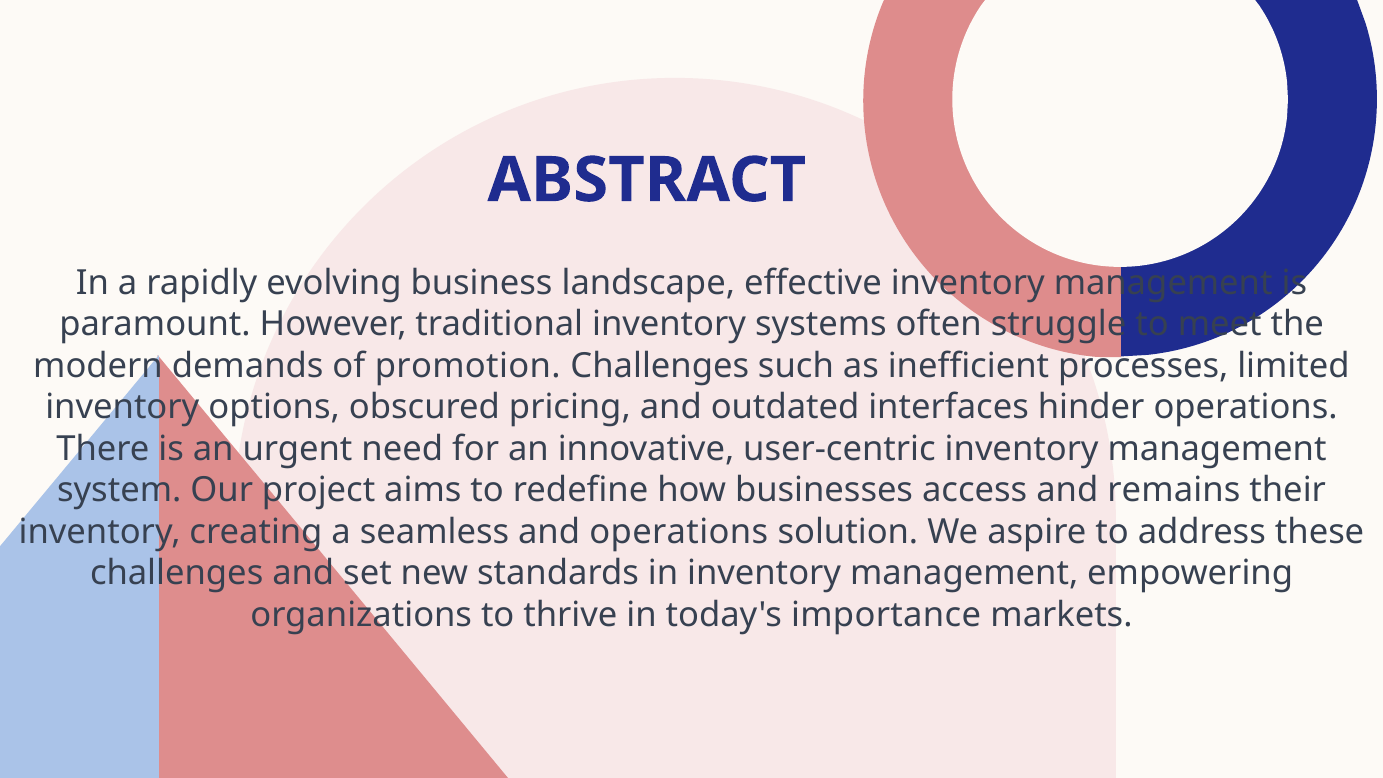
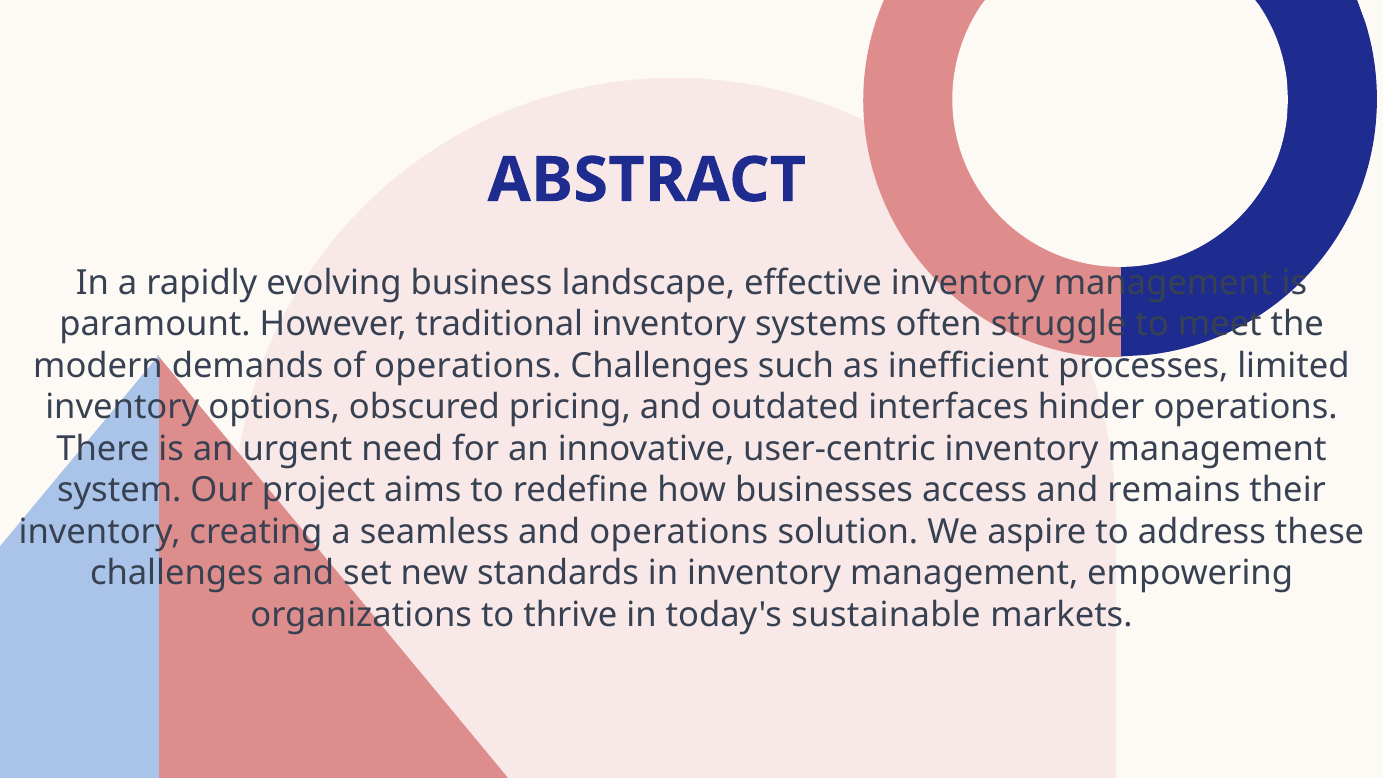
of promotion: promotion -> operations
importance: importance -> sustainable
